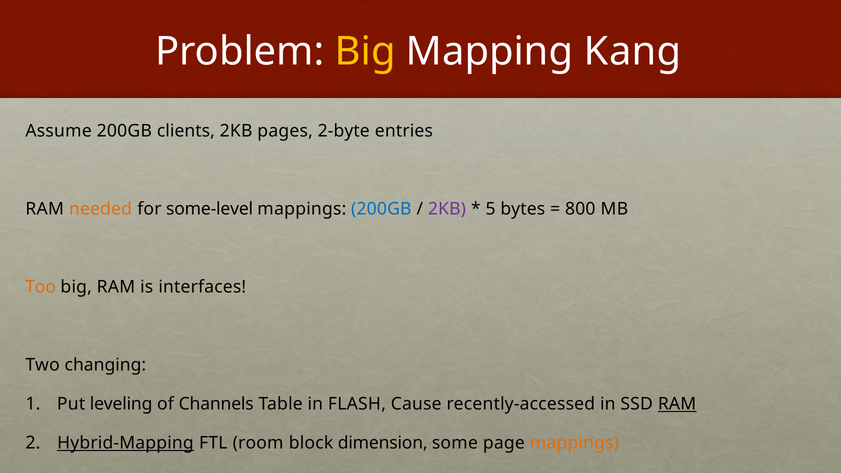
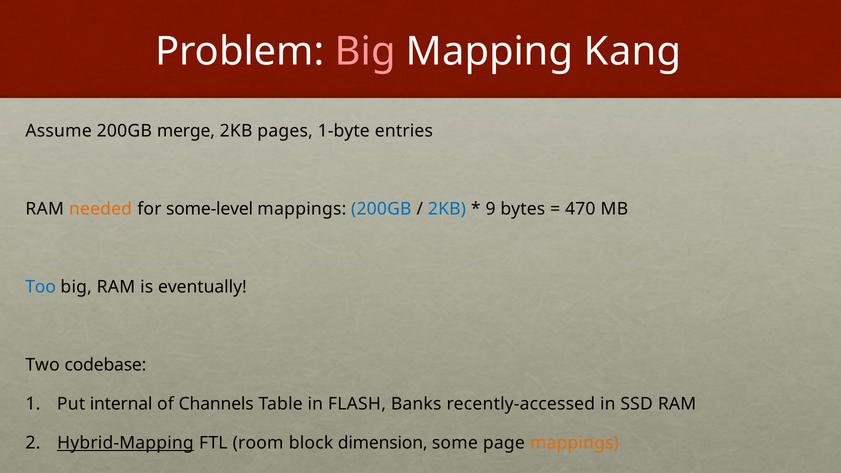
Big at (365, 51) colour: yellow -> pink
clients: clients -> merge
2-byte: 2-byte -> 1-byte
2KB at (447, 209) colour: purple -> blue
5: 5 -> 9
800: 800 -> 470
Too colour: orange -> blue
interfaces: interfaces -> eventually
changing: changing -> codebase
leveling: leveling -> internal
Cause: Cause -> Banks
RAM at (677, 404) underline: present -> none
